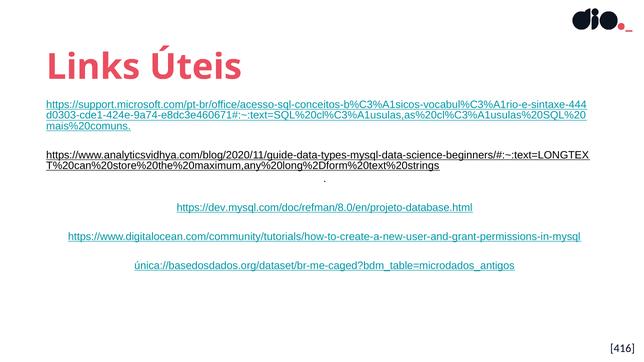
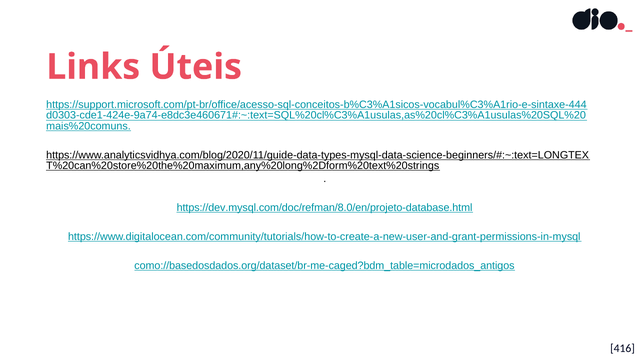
única://basedosdados.org/dataset/br-me-caged?bdm_table=microdados_antigos: única://basedosdados.org/dataset/br-me-caged?bdm_table=microdados_antigos -> como://basedosdados.org/dataset/br-me-caged?bdm_table=microdados_antigos
